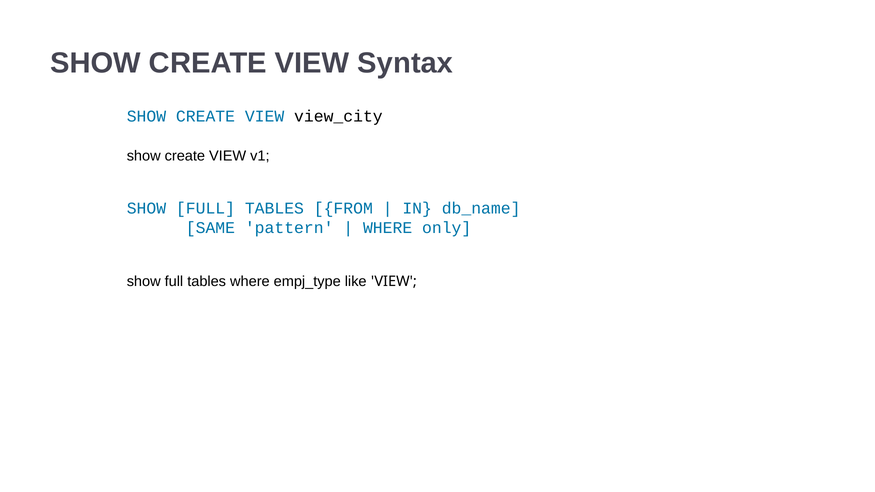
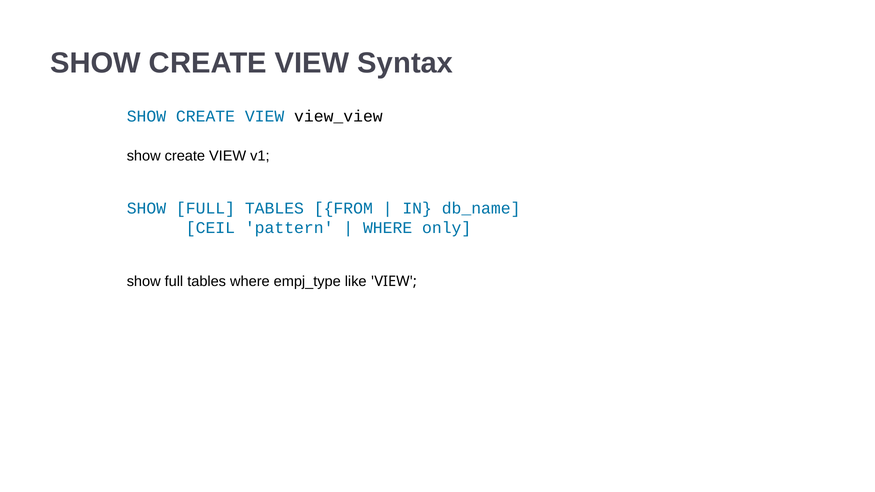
view_city: view_city -> view_view
SAME: SAME -> CEIL
